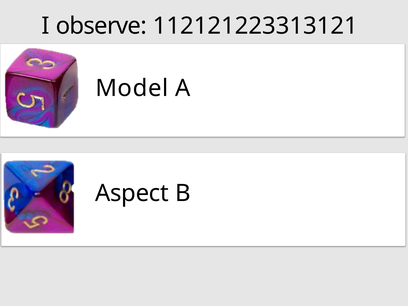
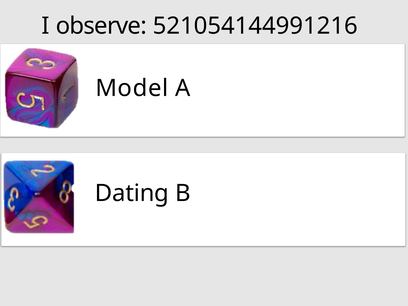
112121223313121: 112121223313121 -> 521054144991216
Aspect: Aspect -> Dating
